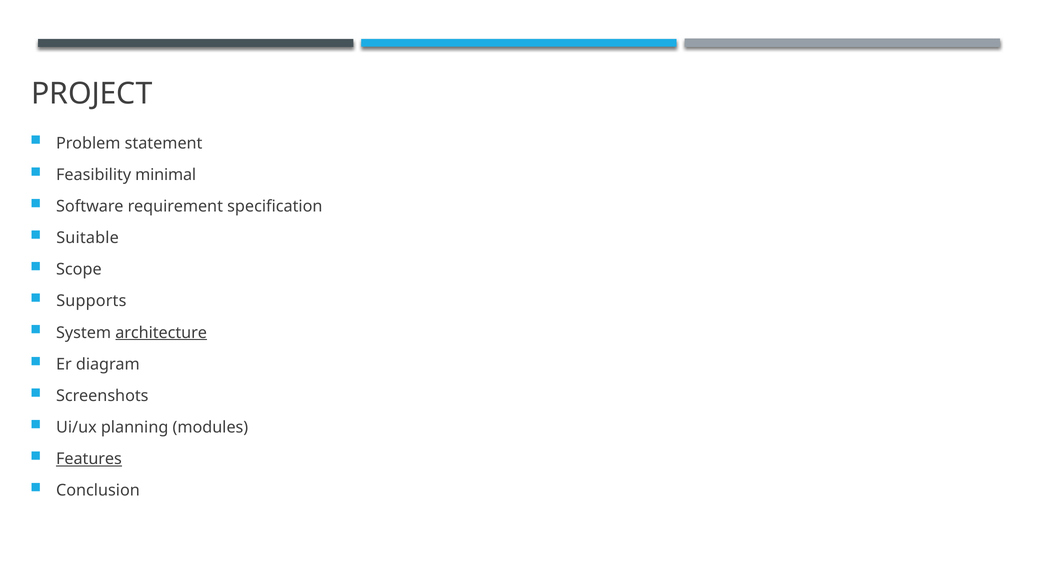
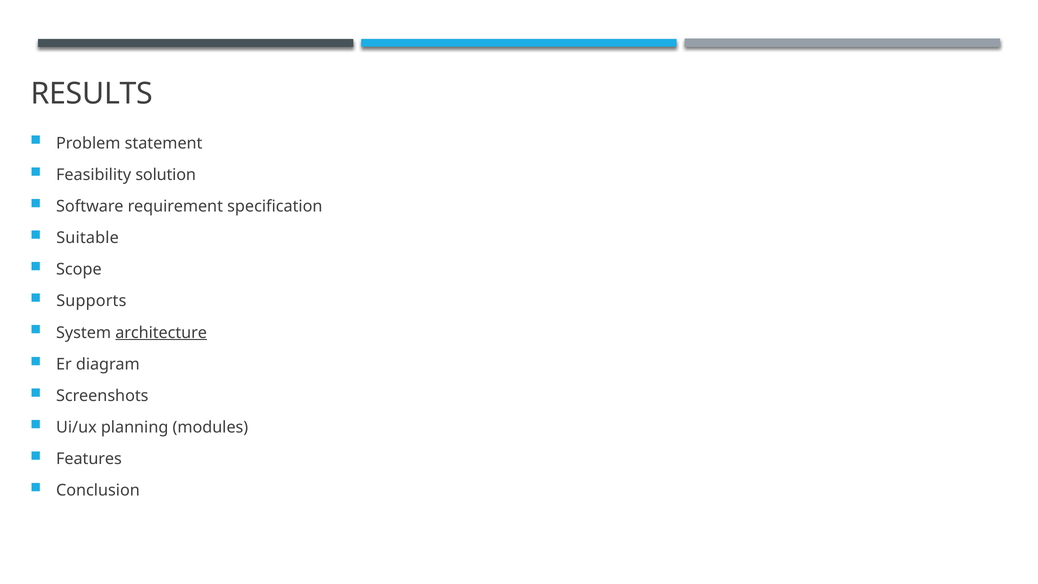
PROJECT: PROJECT -> RESULTS
minimal: minimal -> solution
Features underline: present -> none
